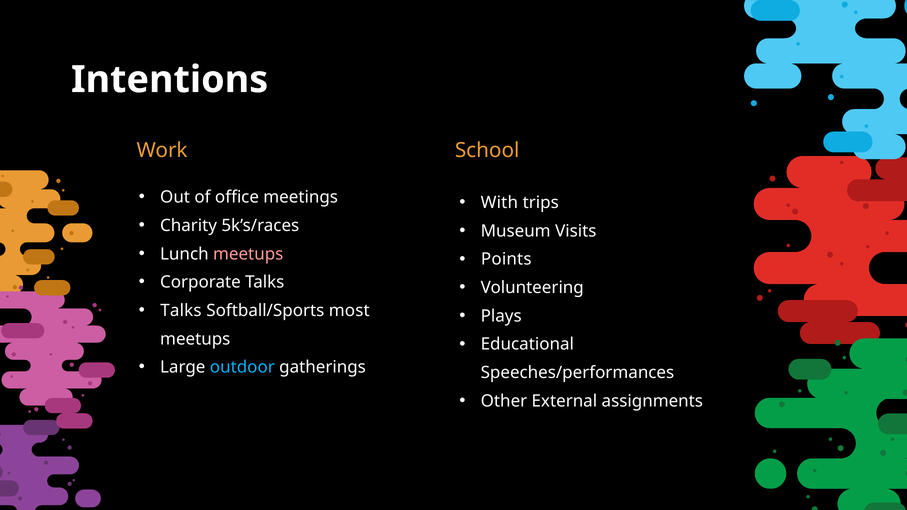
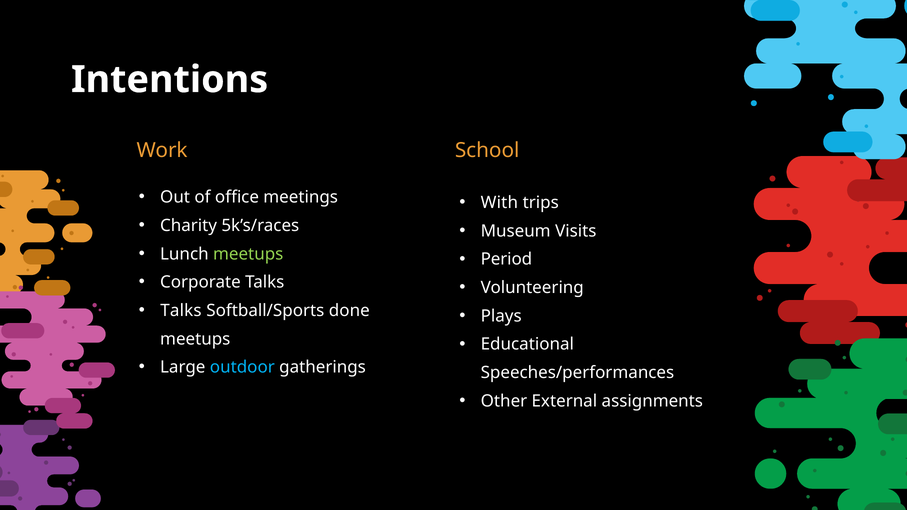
meetups at (248, 254) colour: pink -> light green
Points: Points -> Period
most: most -> done
